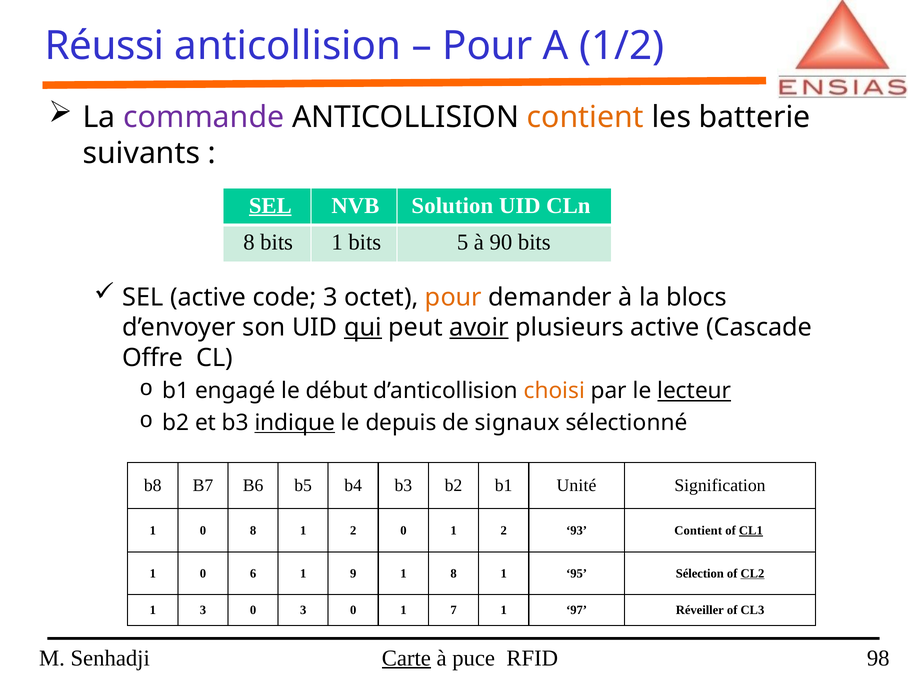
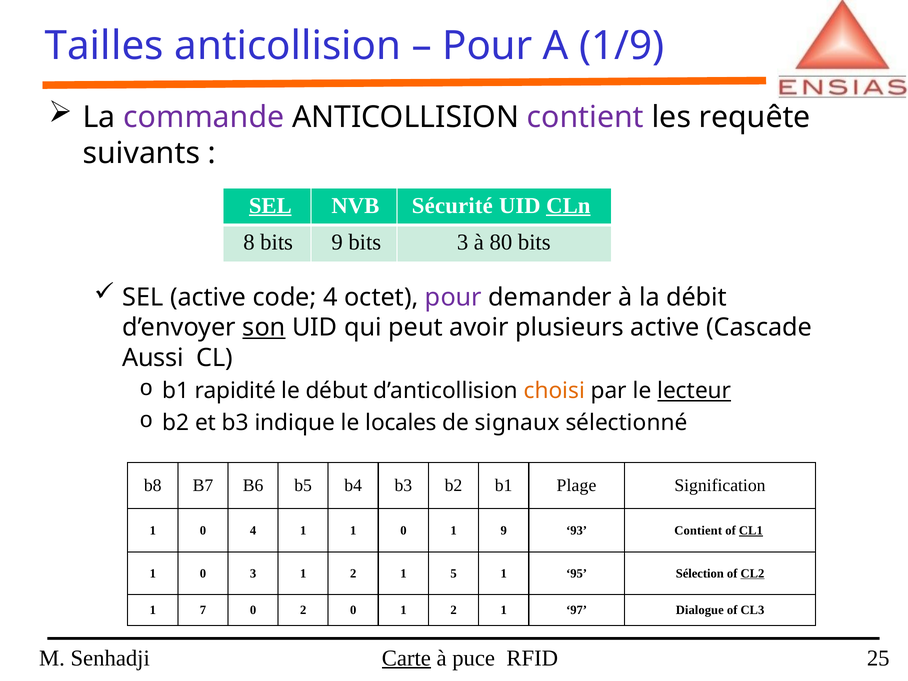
Réussi: Réussi -> Tailles
1/2: 1/2 -> 1/9
contient at (585, 117) colour: orange -> purple
batterie: batterie -> requête
Solution: Solution -> Sécurité
CLn underline: none -> present
bits 1: 1 -> 9
bits 5: 5 -> 3
90: 90 -> 80
code 3: 3 -> 4
pour at (453, 297) colour: orange -> purple
blocs: blocs -> débit
son underline: none -> present
qui underline: present -> none
avoir underline: present -> none
Offre: Offre -> Aussi
engagé: engagé -> rapidité
indique underline: present -> none
depuis: depuis -> locales
Unité: Unité -> Plage
0 8: 8 -> 4
2 at (353, 530): 2 -> 1
0 1 2: 2 -> 9
0 6: 6 -> 3
9 at (353, 573): 9 -> 2
1 8: 8 -> 5
1 3: 3 -> 7
0 3: 3 -> 2
0 1 7: 7 -> 2
Réveiller: Réveiller -> Dialogue
98: 98 -> 25
